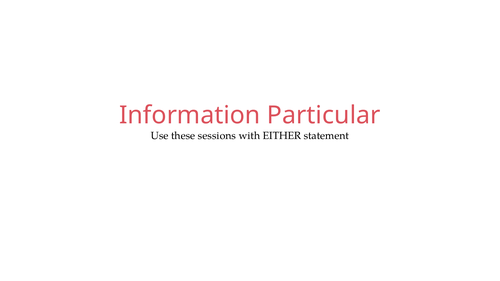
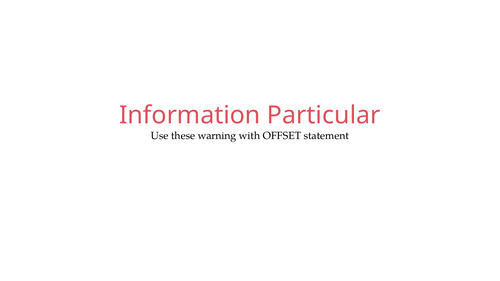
sessions: sessions -> warning
EITHER: EITHER -> OFFSET
